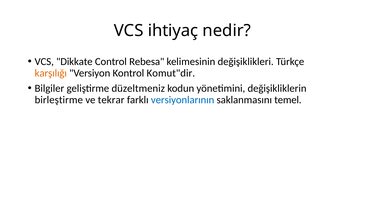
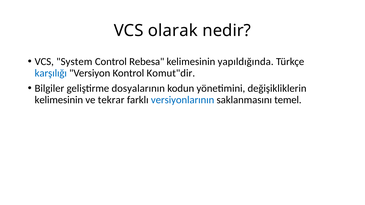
ihtiyaç: ihtiyaç -> olarak
Dikkate: Dikkate -> System
değişiklikleri: değişiklikleri -> yapıldığında
karşılığı colour: orange -> blue
düzeltmeniz: düzeltmeniz -> dosyalarının
birleştirme at (59, 100): birleştirme -> kelimesinin
